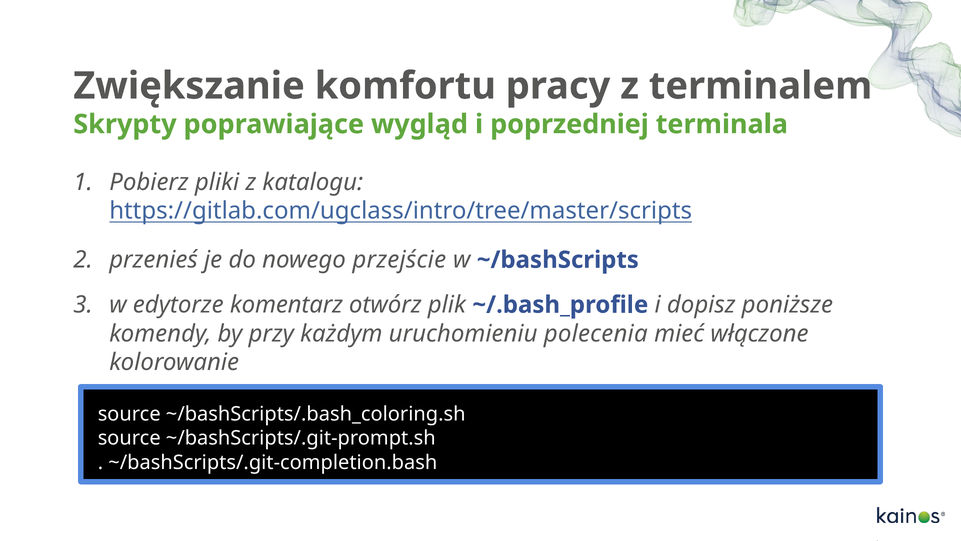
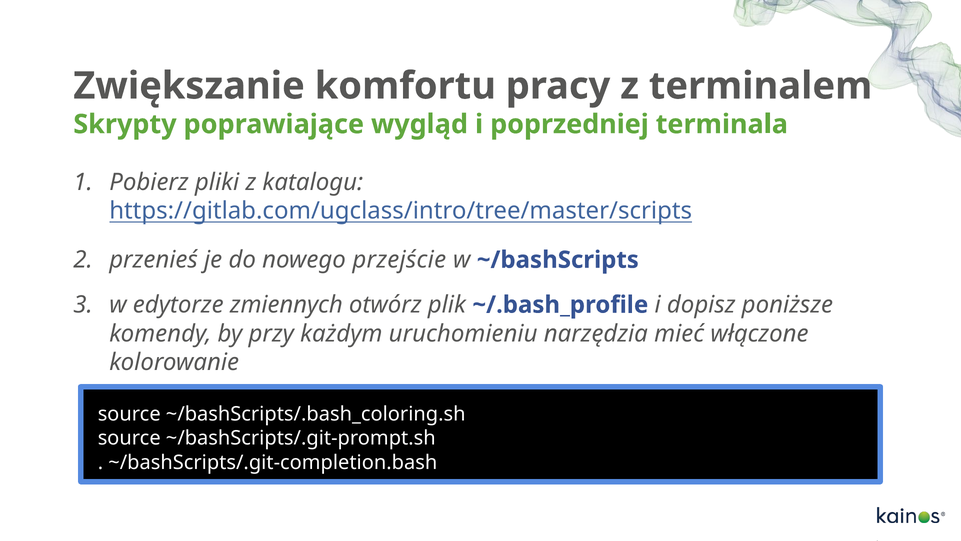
komentarz: komentarz -> zmiennych
polecenia: polecenia -> narzędzia
